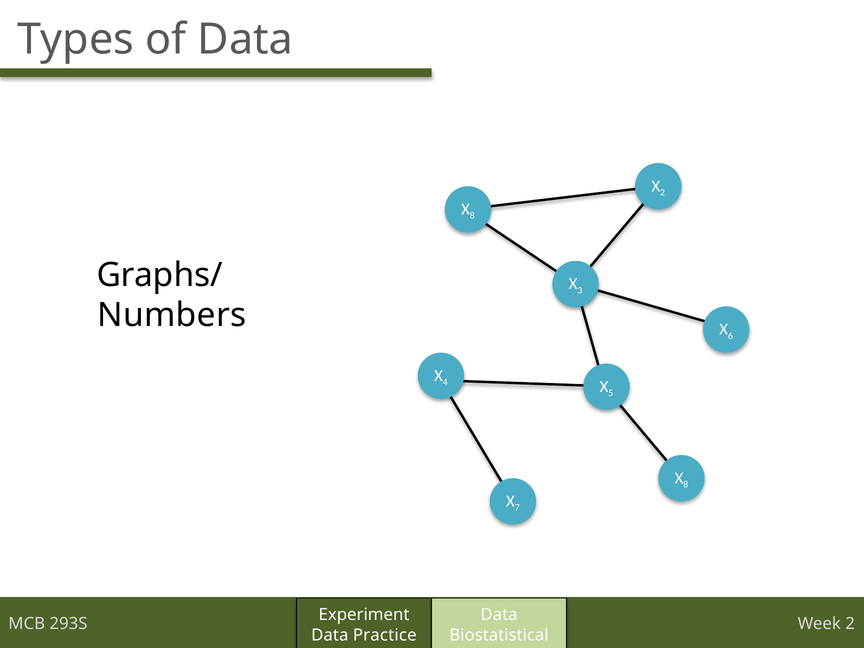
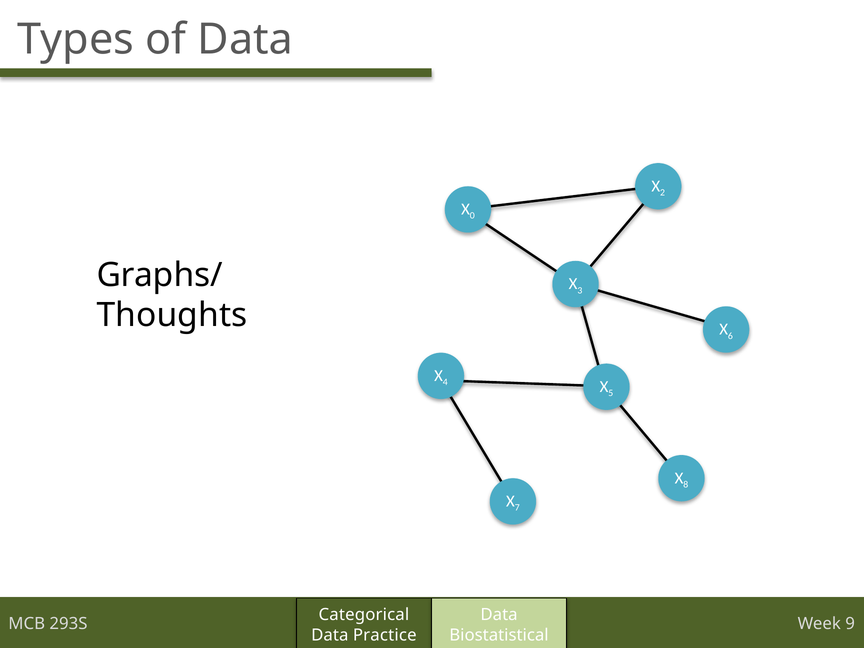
8 at (472, 216): 8 -> 0
Numbers: Numbers -> Thoughts
Experiment: Experiment -> Categorical
Week 2: 2 -> 9
